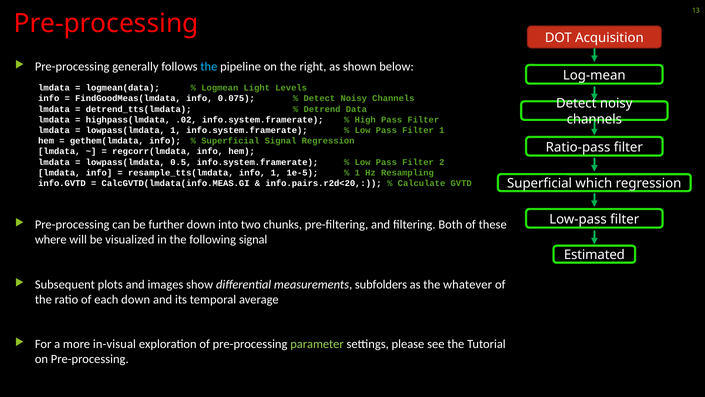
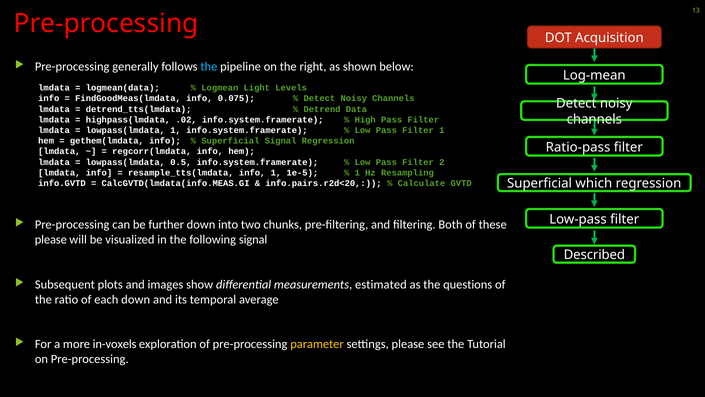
where at (51, 240): where -> please
Estimated: Estimated -> Described
subfolders: subfolders -> estimated
whatever: whatever -> questions
in-visual: in-visual -> in-voxels
parameter colour: light green -> yellow
